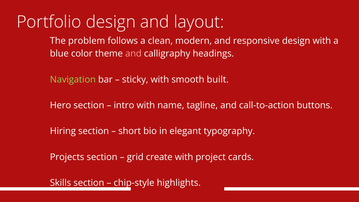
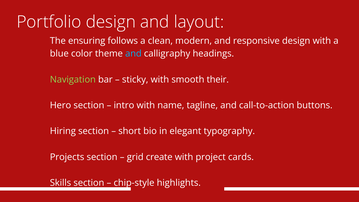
problem: problem -> ensuring
and at (133, 54) colour: pink -> light blue
built: built -> their
